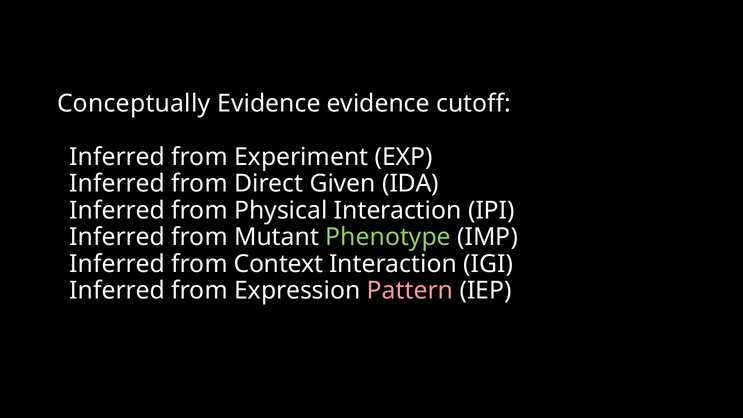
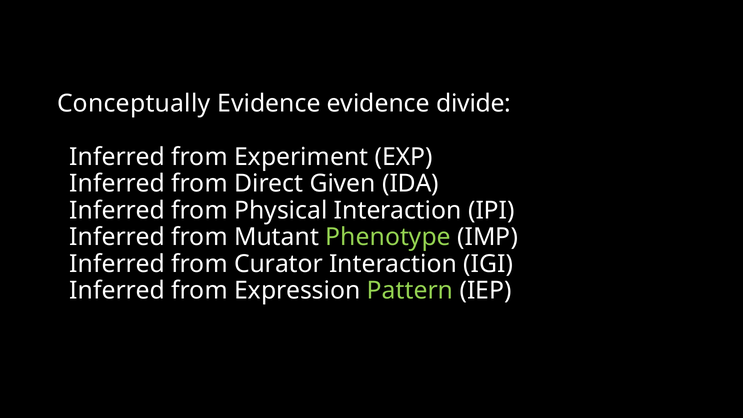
cutoff: cutoff -> divide
Context: Context -> Curator
Pattern colour: pink -> light green
